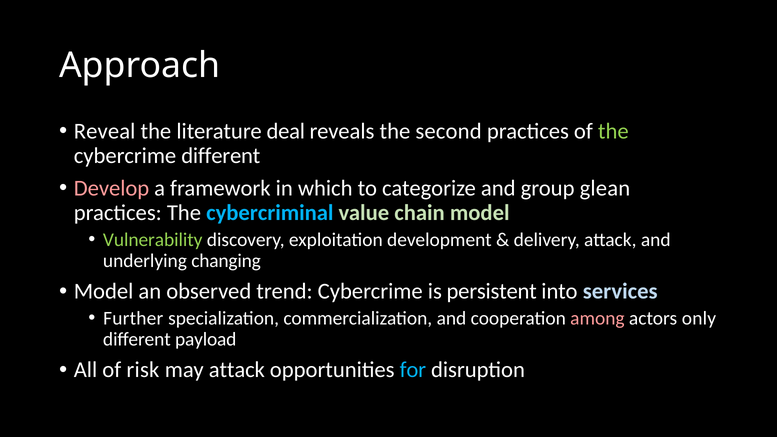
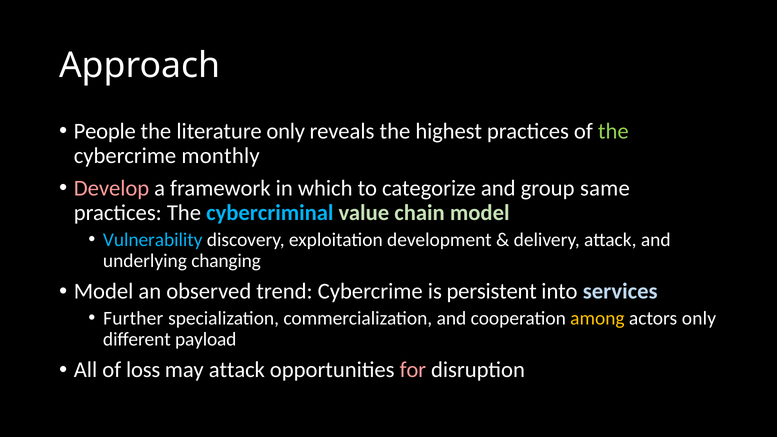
Reveal: Reveal -> People
literature deal: deal -> only
second: second -> highest
cybercrime different: different -> monthly
glean: glean -> same
Vulnerability colour: light green -> light blue
among colour: pink -> yellow
risk: risk -> loss
for colour: light blue -> pink
